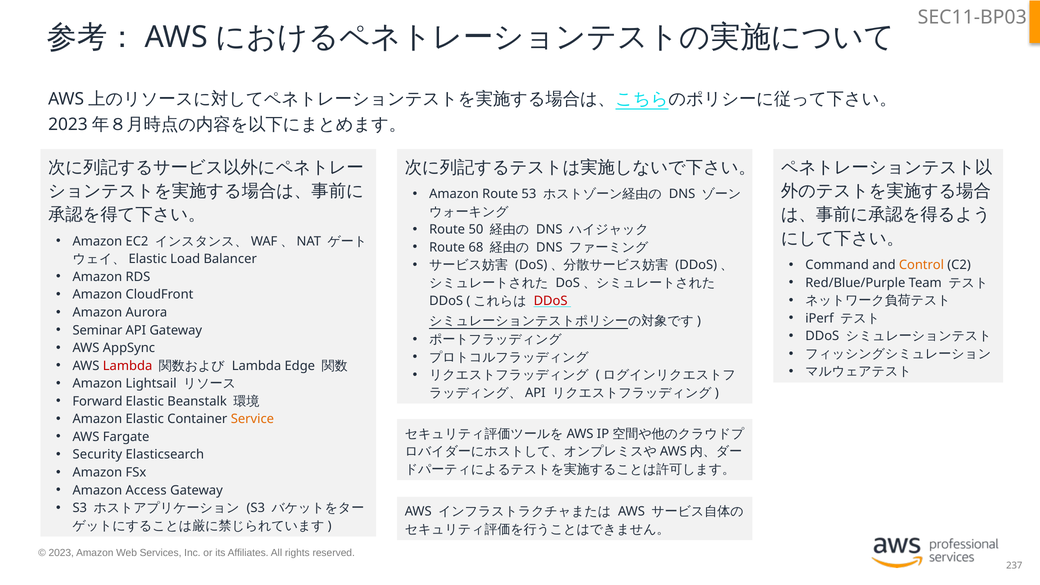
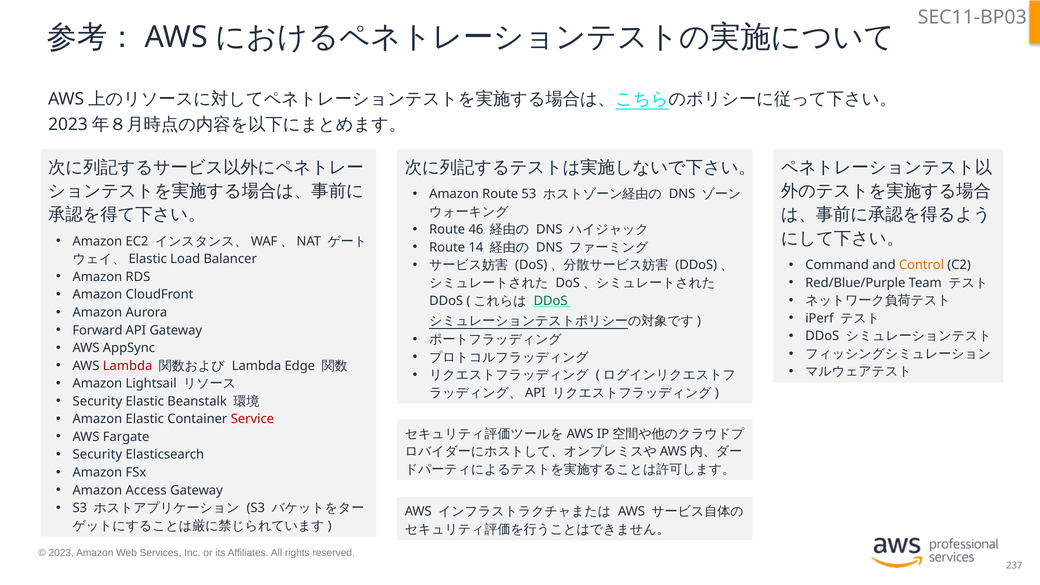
50: 50 -> 46
68: 68 -> 14
DDoS at (551, 301) colour: red -> green
Seminar: Seminar -> Forward
Forward at (97, 401): Forward -> Security
Service colour: orange -> red
